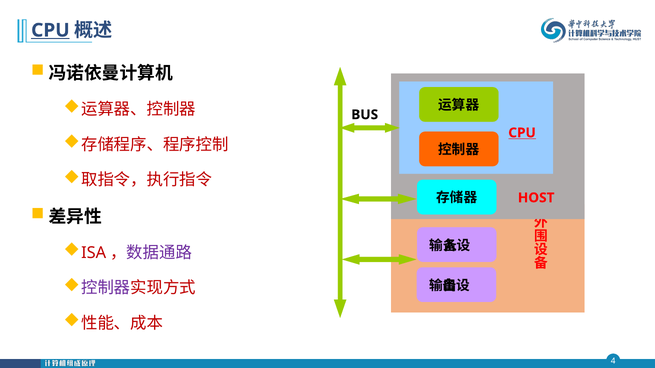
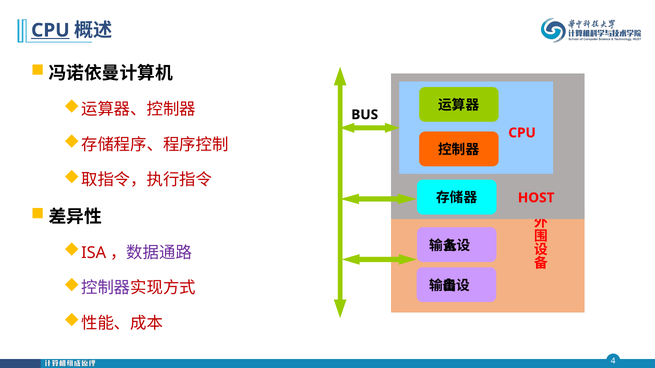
CPU at (522, 133) underline: present -> none
